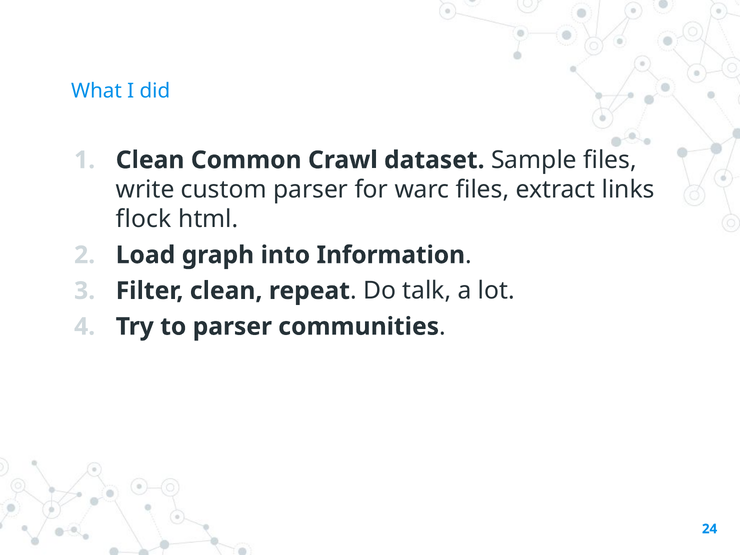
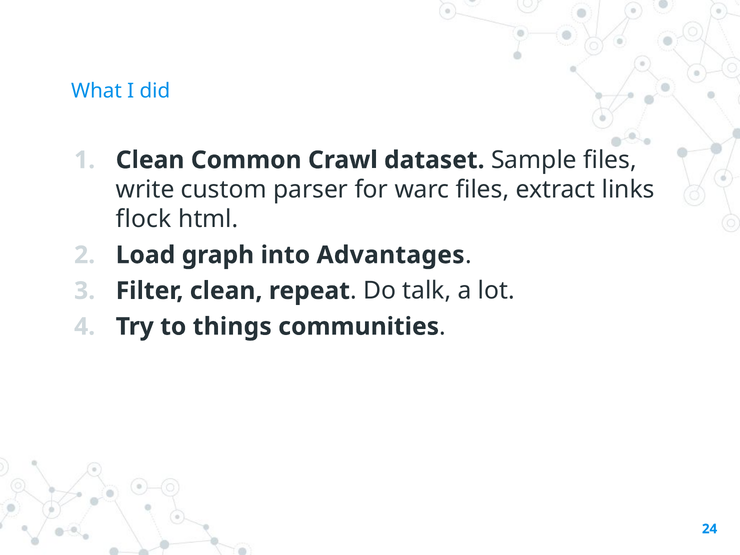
Information: Information -> Advantages
to parser: parser -> things
